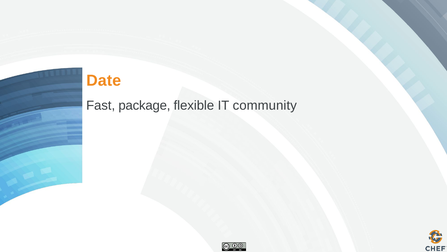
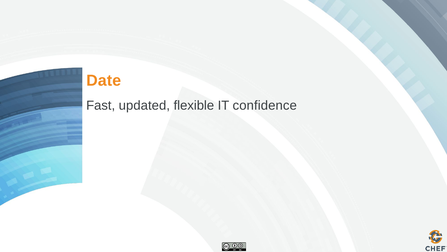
package: package -> updated
community: community -> confidence
